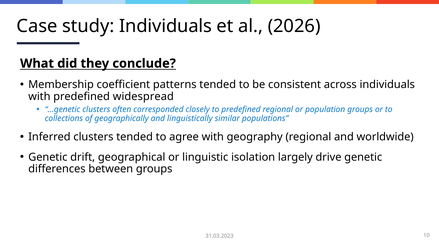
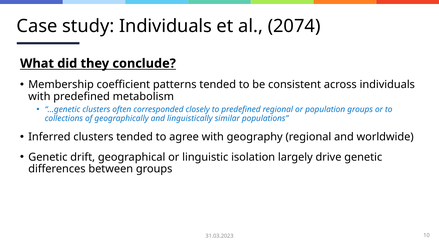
2026: 2026 -> 2074
widespread: widespread -> metabolism
